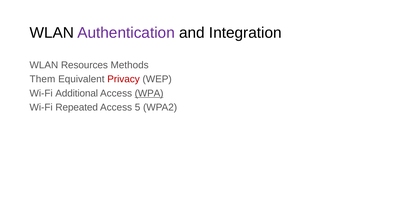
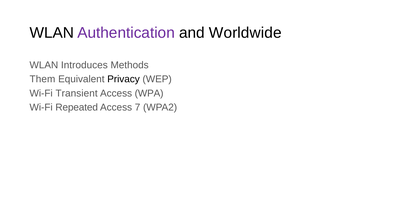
Integration: Integration -> Worldwide
Resources: Resources -> Introduces
Privacy colour: red -> black
Additional: Additional -> Transient
WPA underline: present -> none
5: 5 -> 7
